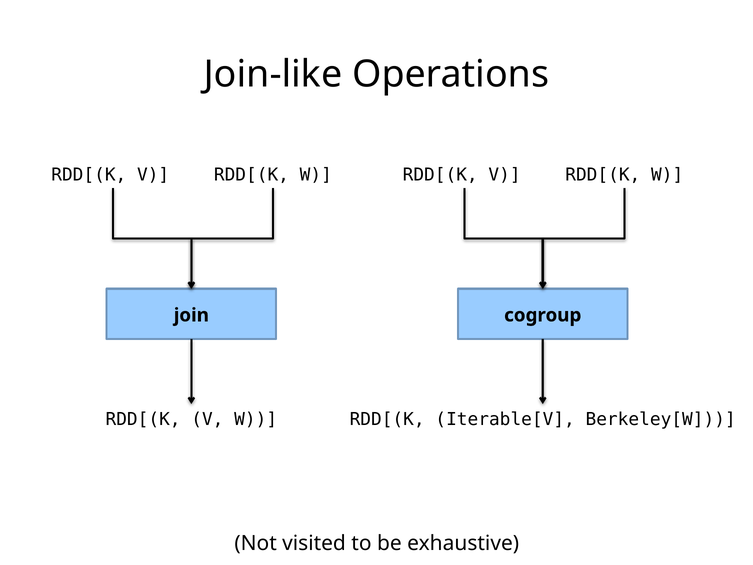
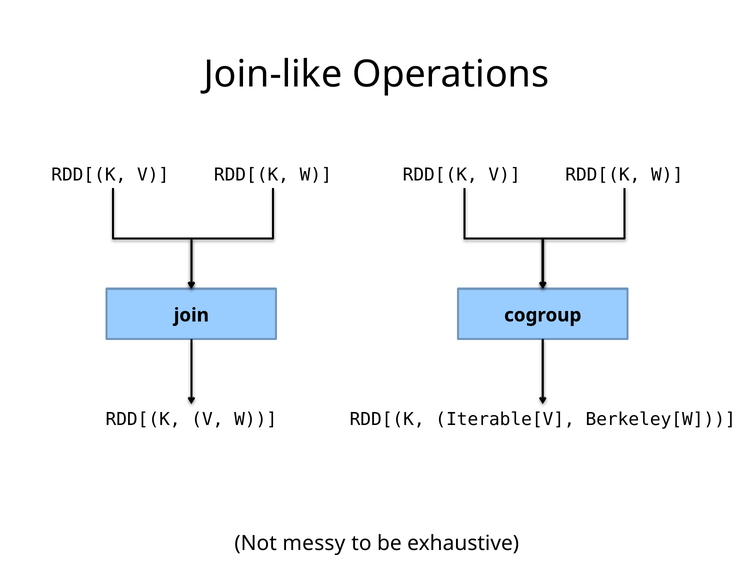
visited: visited -> messy
